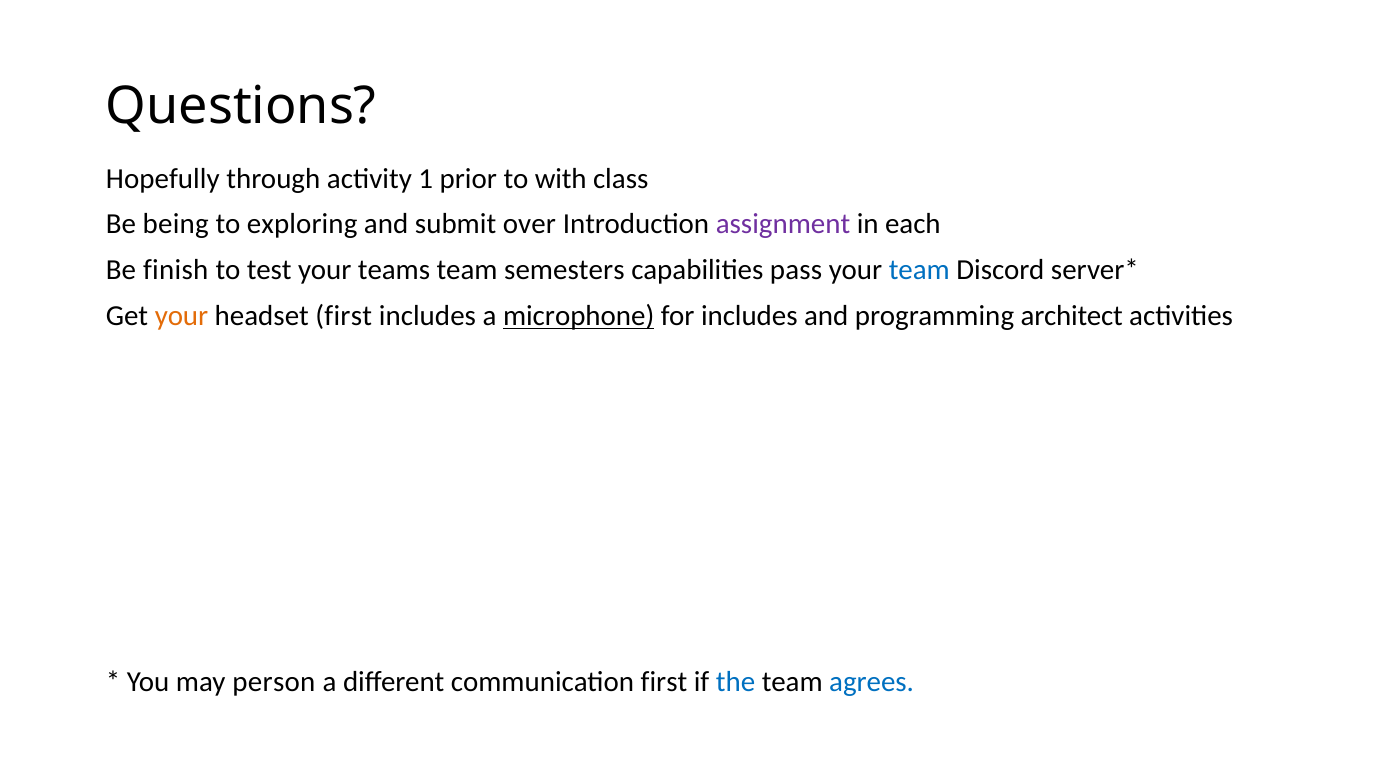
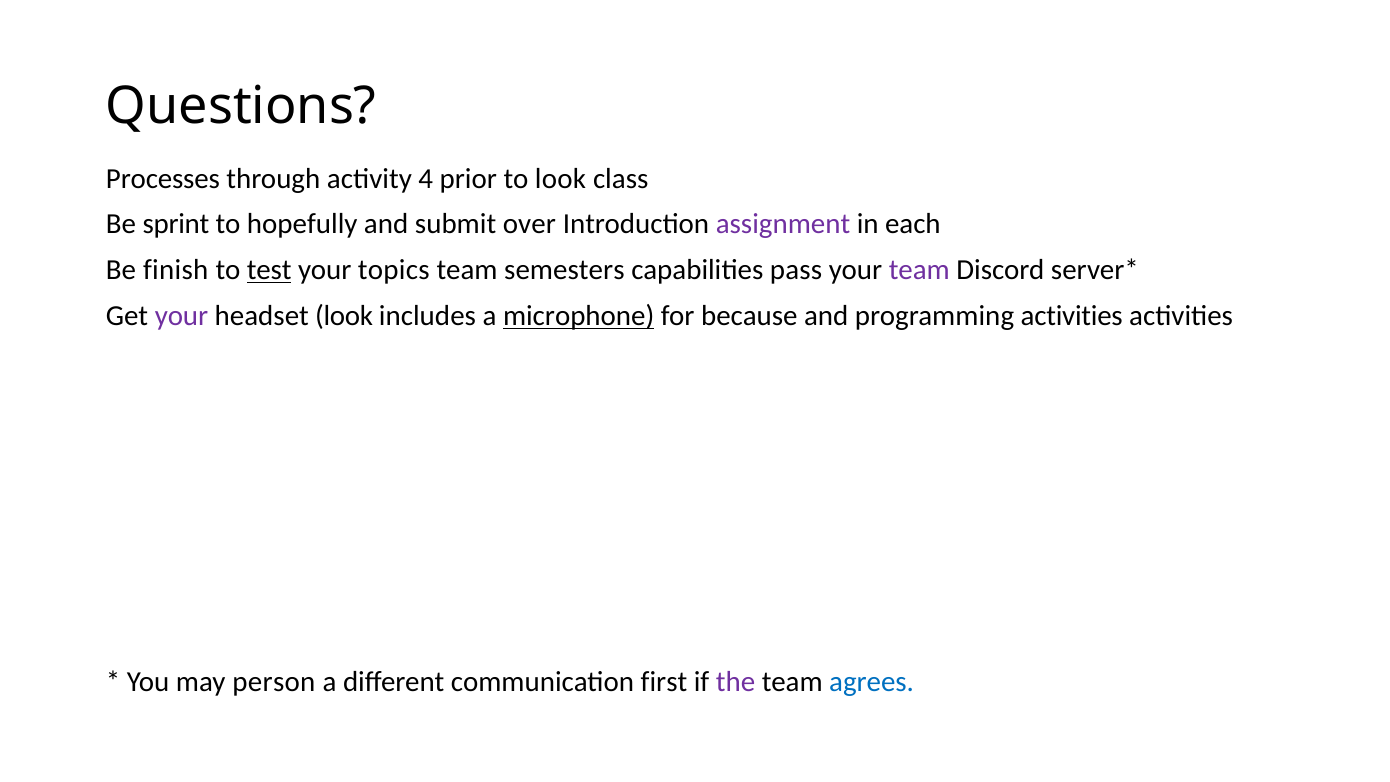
Hopefully: Hopefully -> Processes
1: 1 -> 4
to with: with -> look
being: being -> sprint
exploring: exploring -> hopefully
test underline: none -> present
teams: teams -> topics
team at (919, 270) colour: blue -> purple
your at (181, 316) colour: orange -> purple
headset first: first -> look
for includes: includes -> because
programming architect: architect -> activities
the colour: blue -> purple
